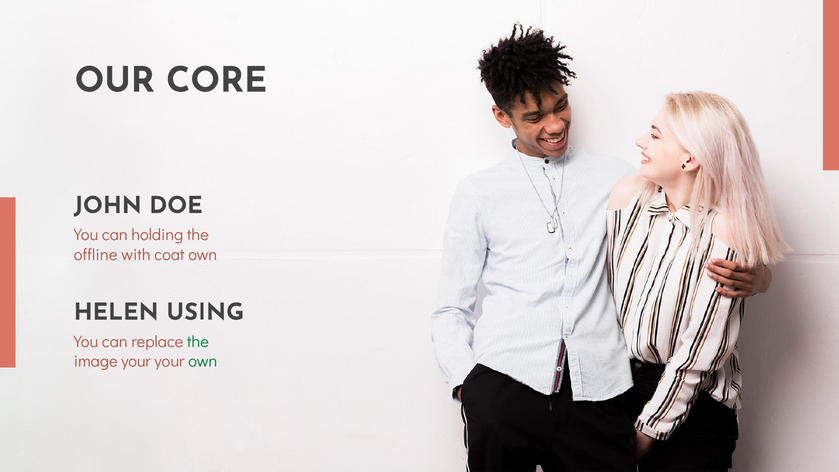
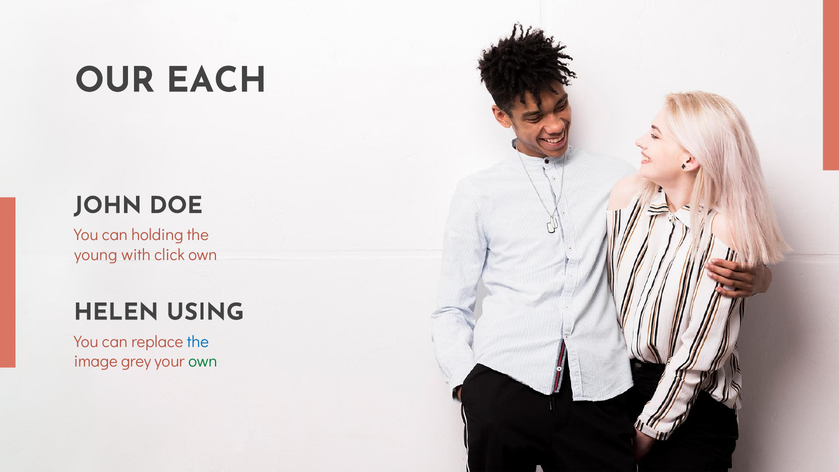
CORE: CORE -> EACH
offline: offline -> young
coat: coat -> click
the at (198, 342) colour: green -> blue
image your: your -> grey
